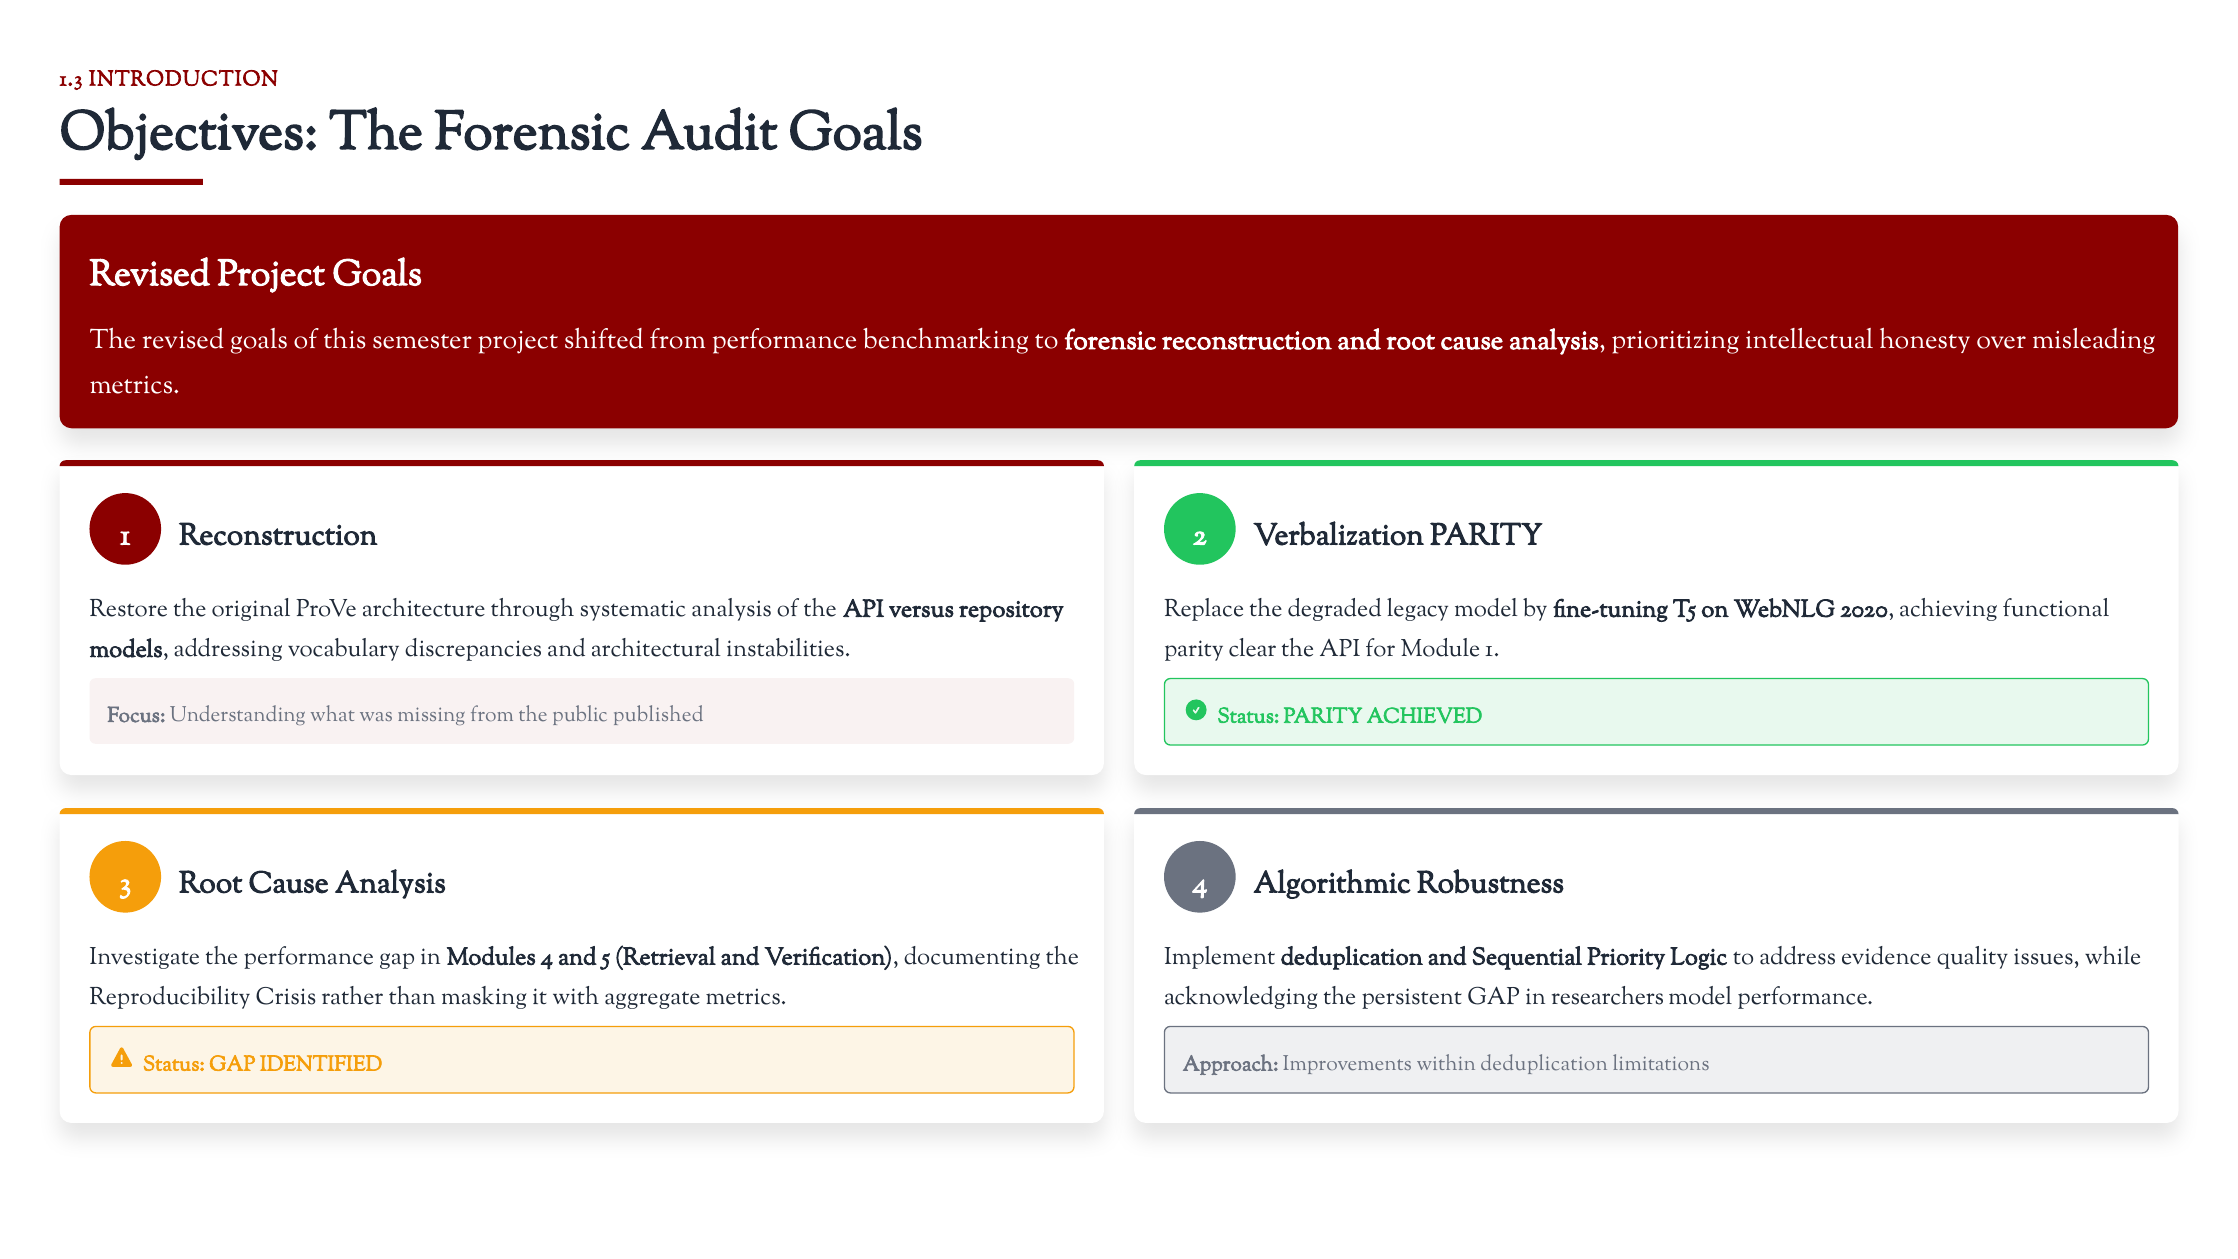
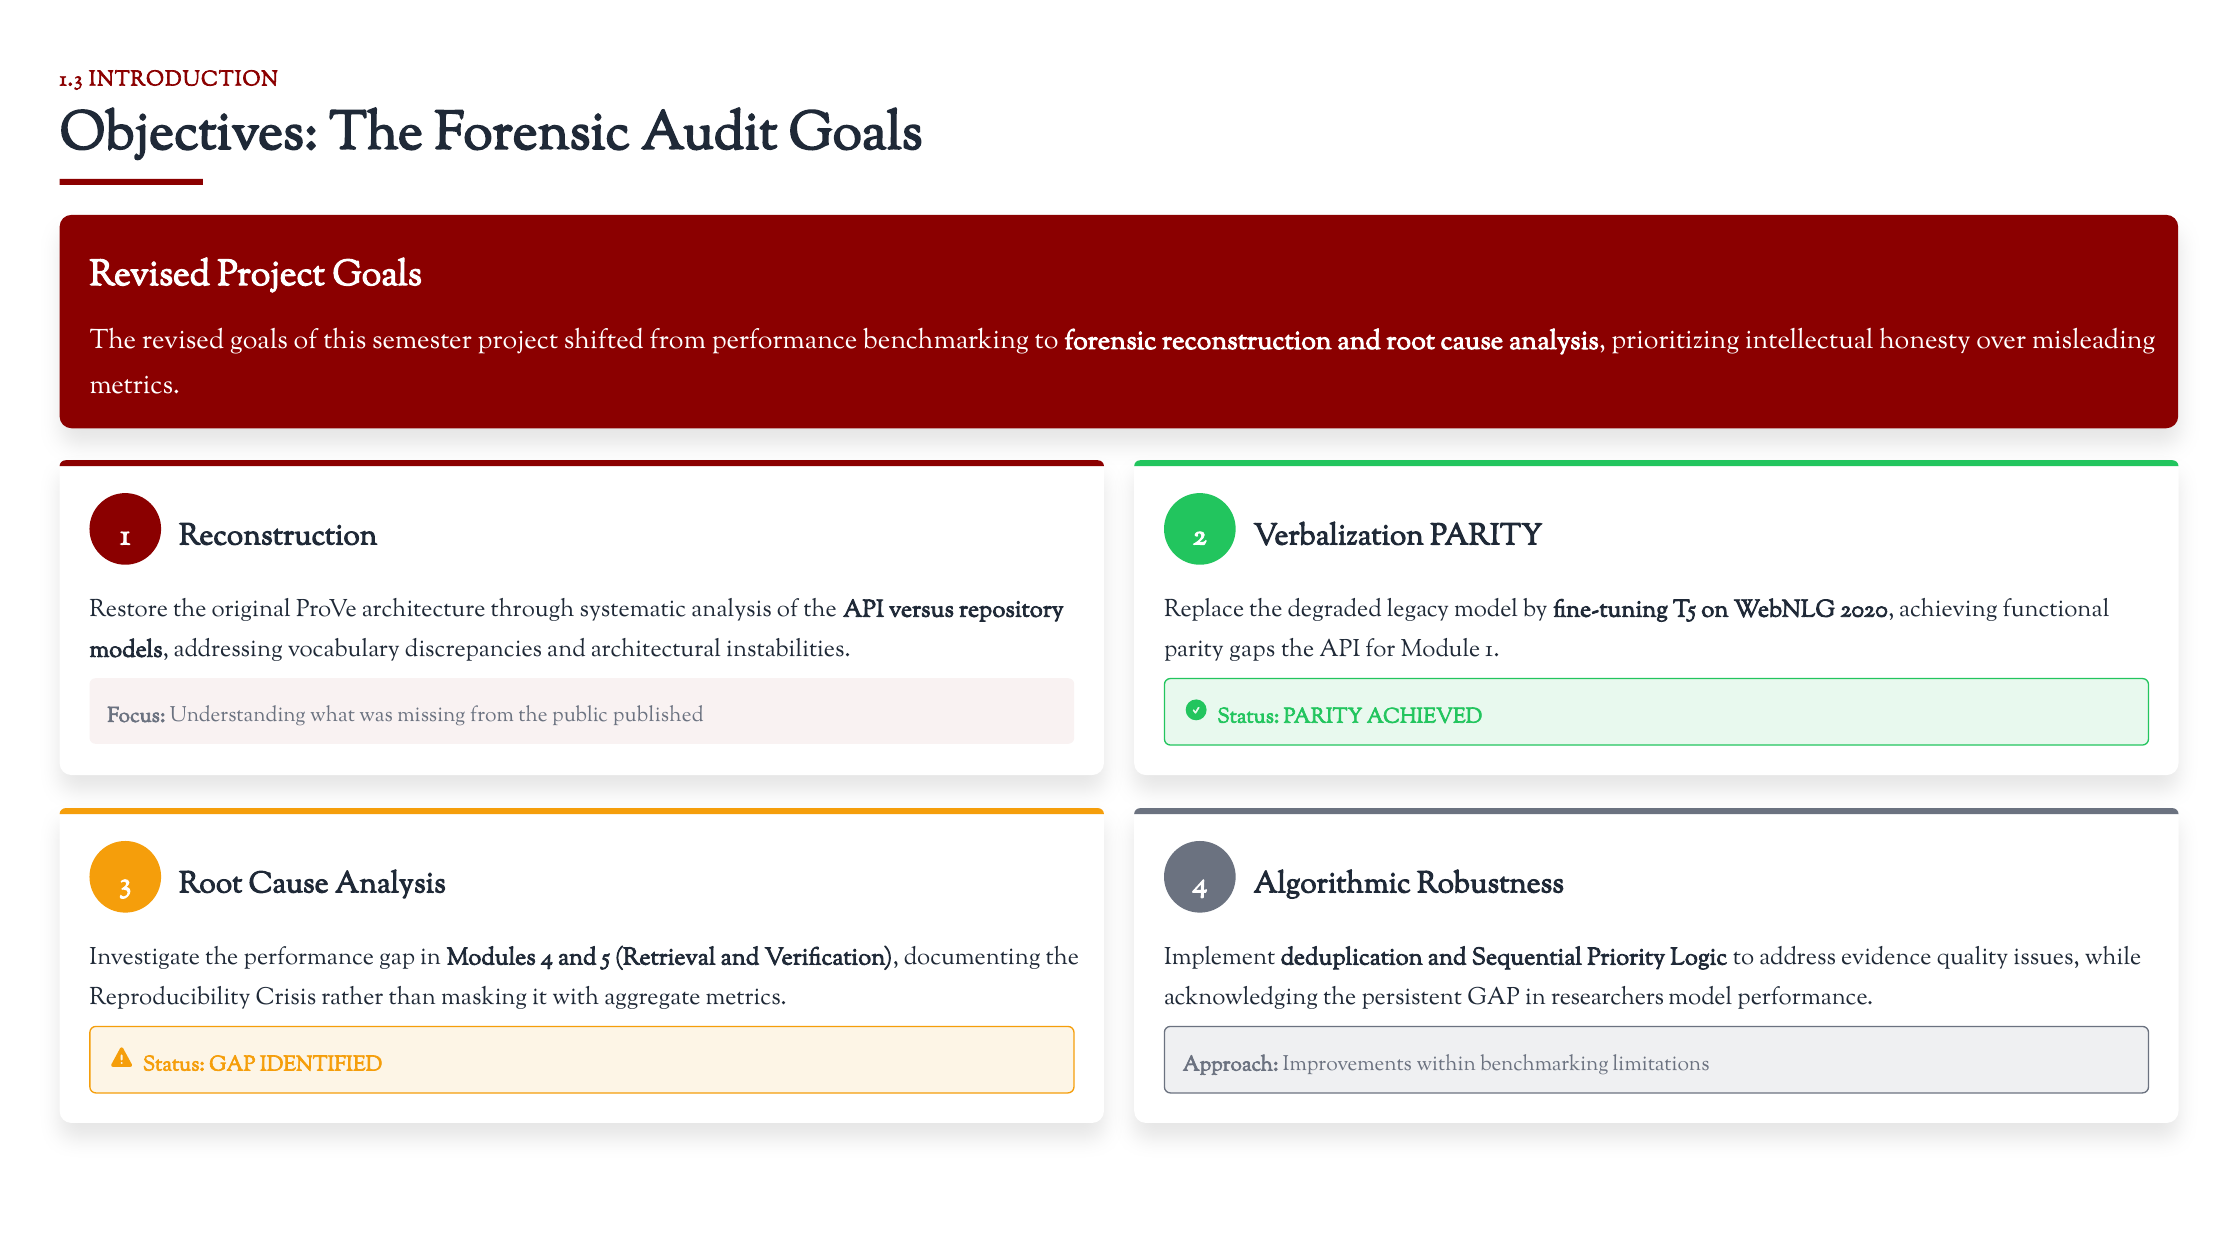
clear: clear -> gaps
within deduplication: deduplication -> benchmarking
